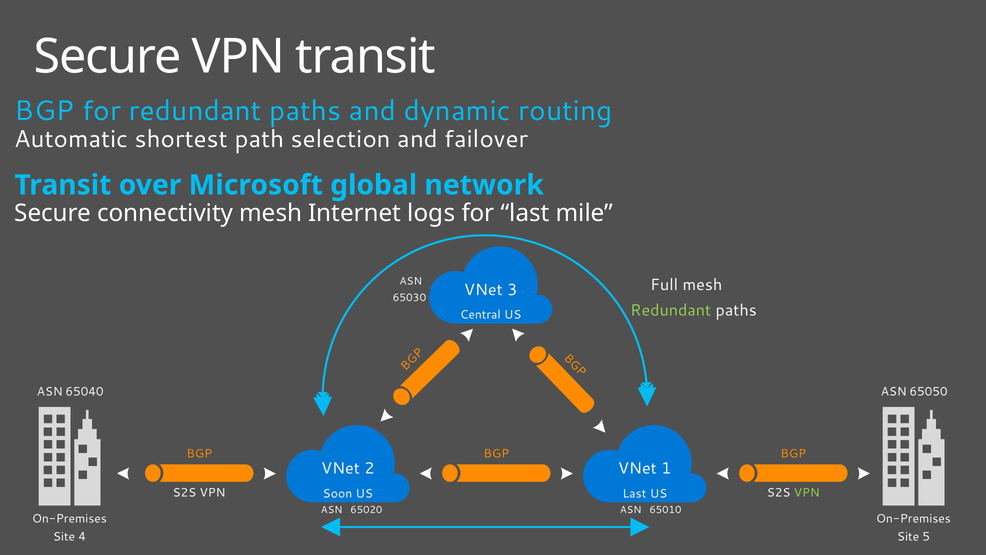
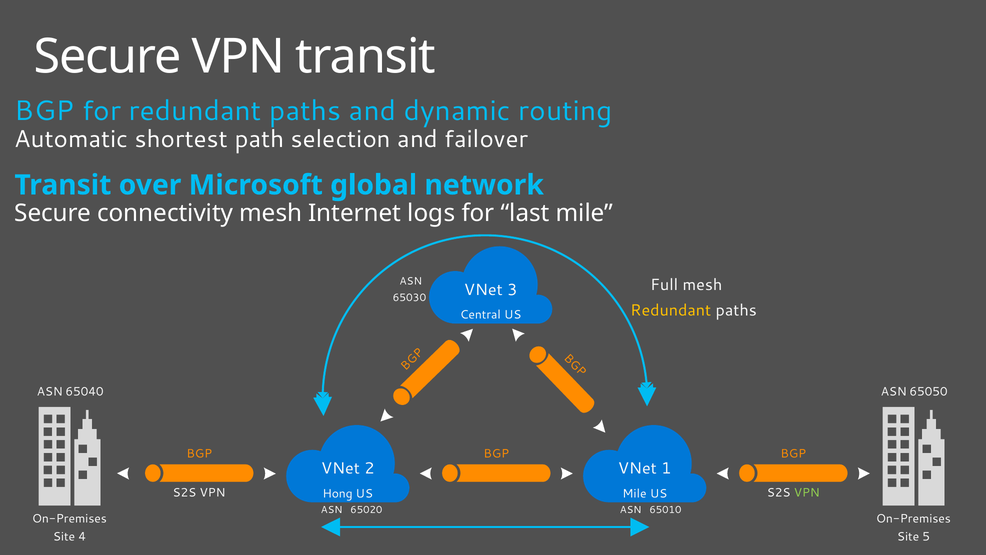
Redundant at (671, 310) colour: light green -> yellow
Soon: Soon -> Hong
Last at (634, 493): Last -> Mile
